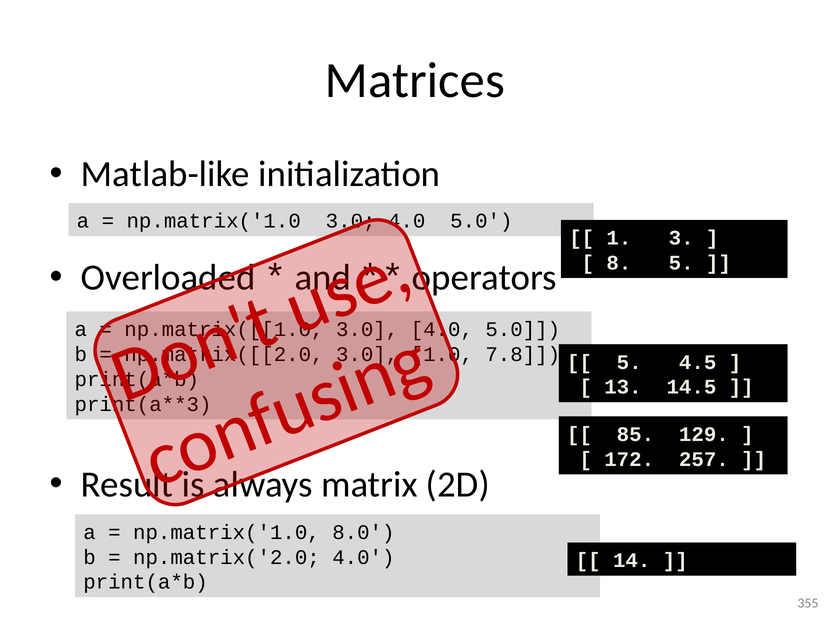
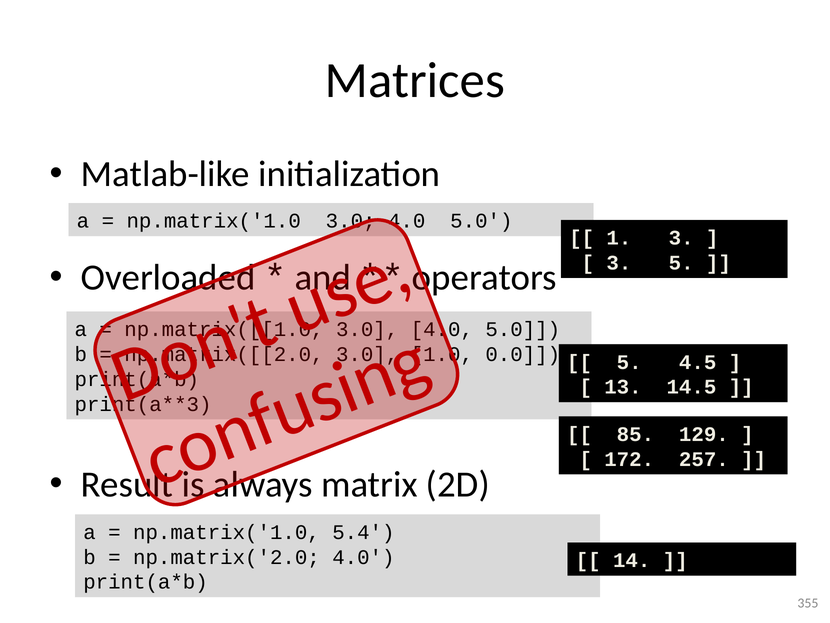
8 at (619, 263): 8 -> 3
7.8: 7.8 -> 0.0
8.0: 8.0 -> 5.4
